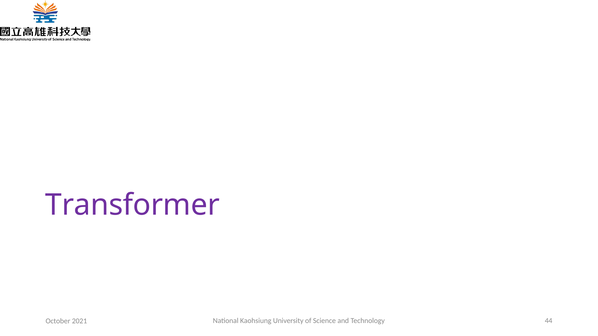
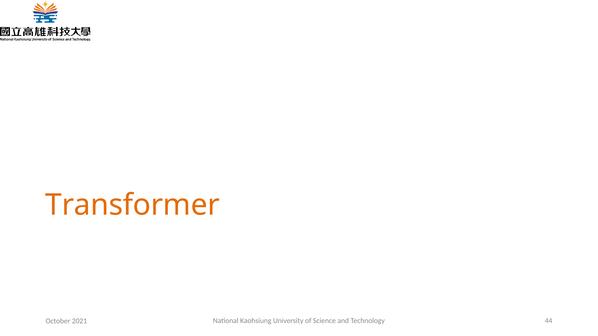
Transformer colour: purple -> orange
